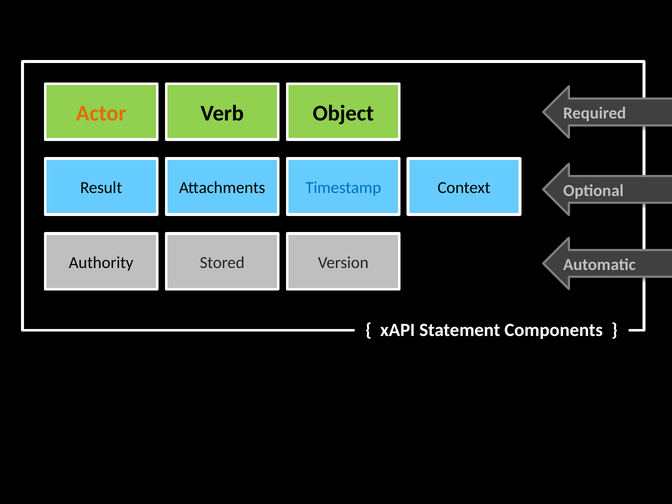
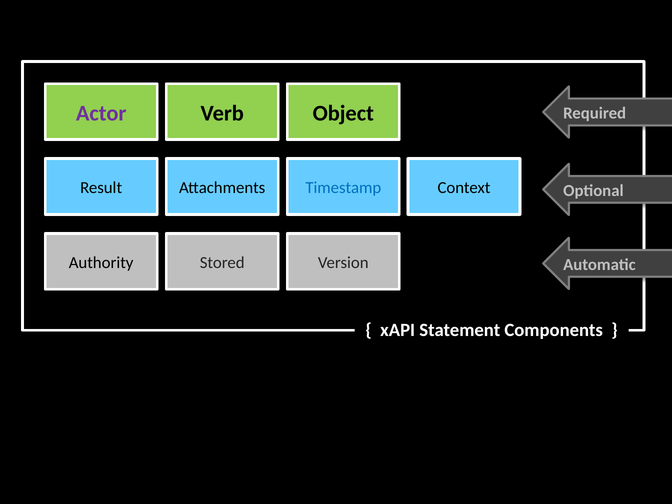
Actor colour: orange -> purple
